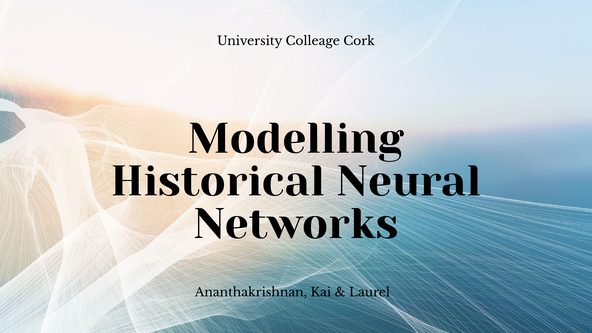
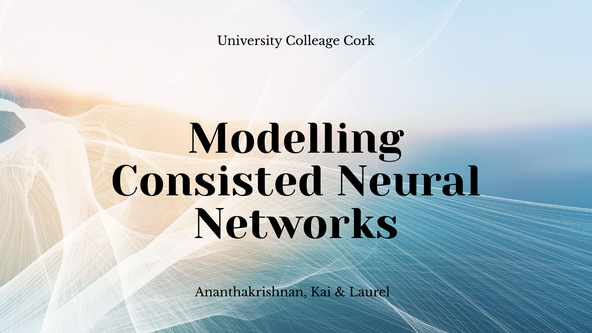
Historical: Historical -> Consisted
